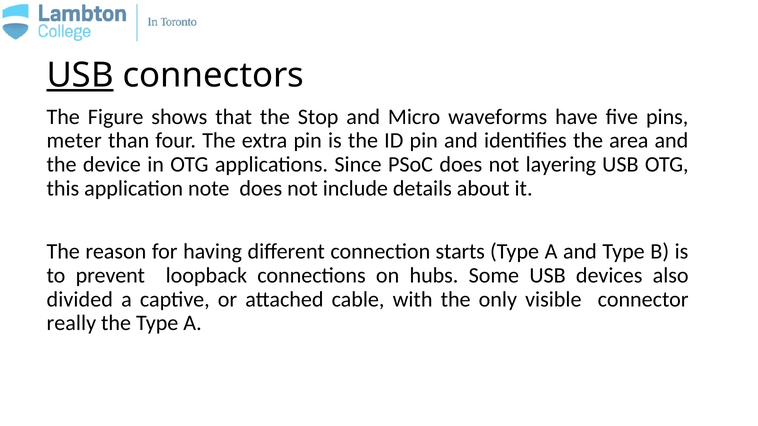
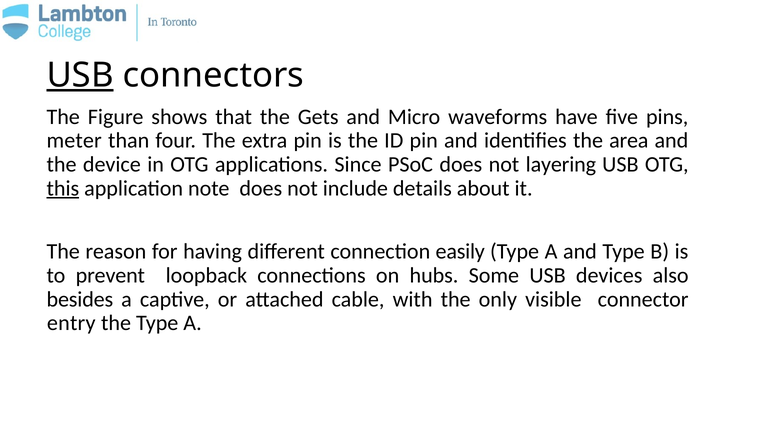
Stop: Stop -> Gets
this underline: none -> present
starts: starts -> easily
divided: divided -> besides
really: really -> entry
